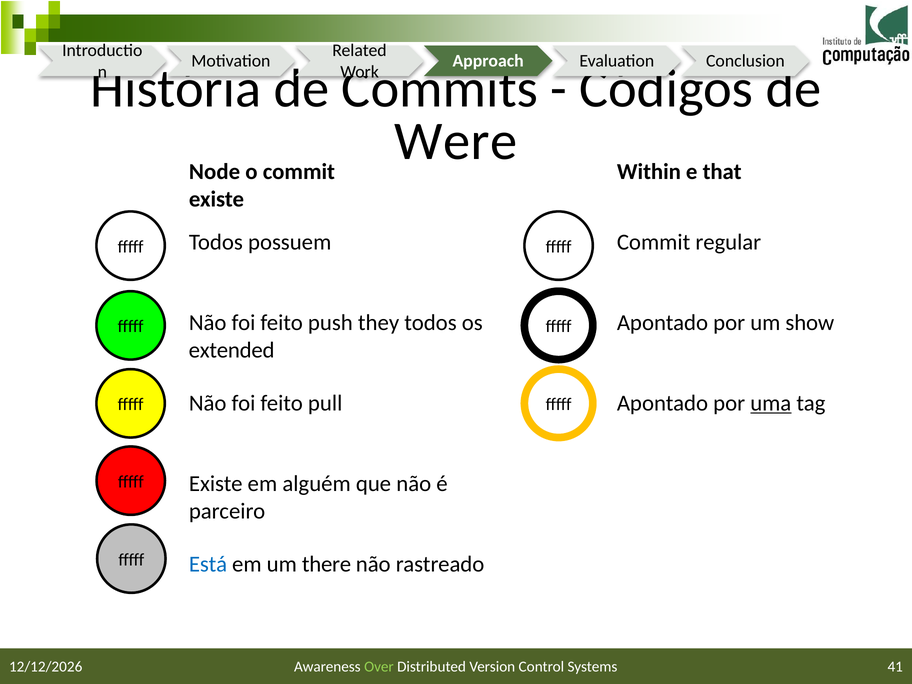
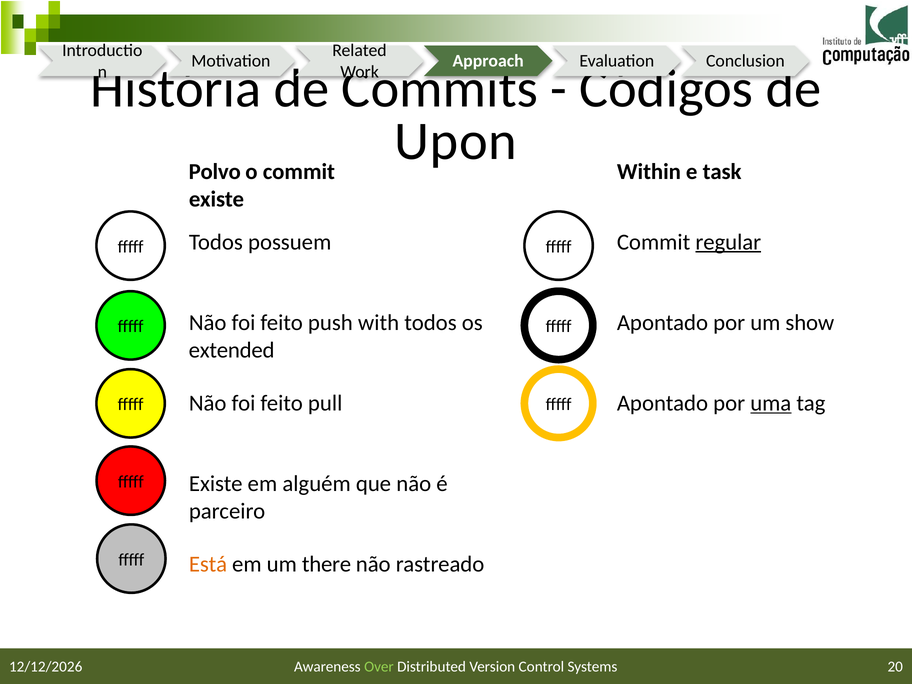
Were: Were -> Upon
Node: Node -> Polvo
that: that -> task
regular underline: none -> present
they: they -> with
Está colour: blue -> orange
41: 41 -> 20
